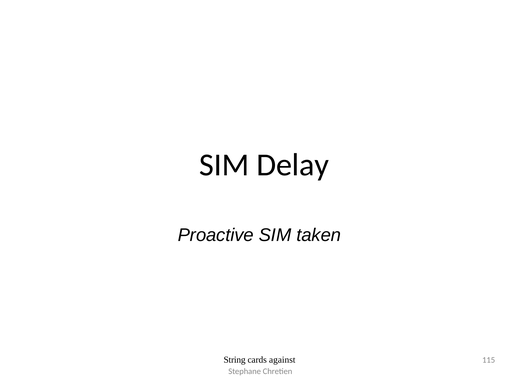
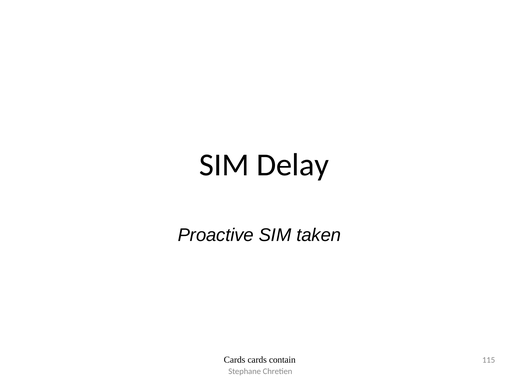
String at (235, 360): String -> Cards
against: against -> contain
